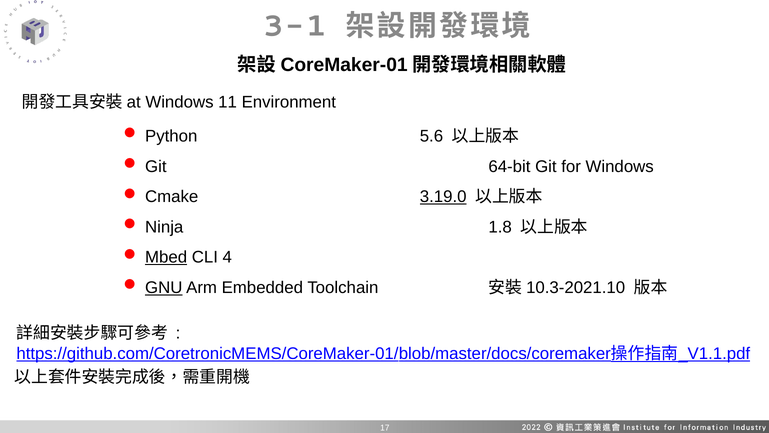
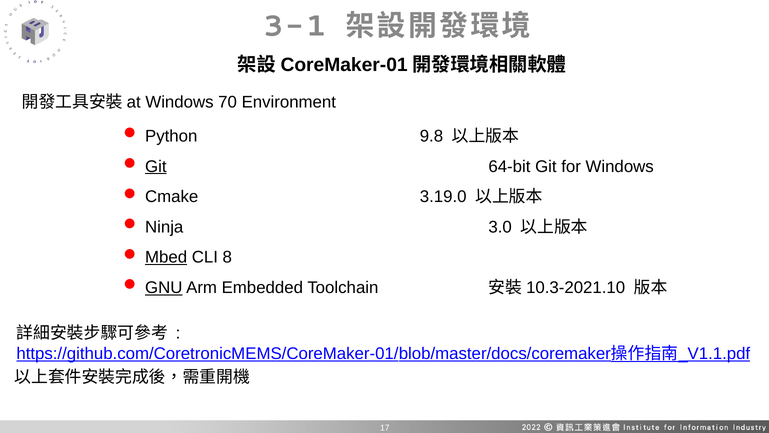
11: 11 -> 70
5.6: 5.6 -> 9.8
Git at (156, 166) underline: none -> present
3.19.0 underline: present -> none
1.8: 1.8 -> 3.0
4: 4 -> 8
